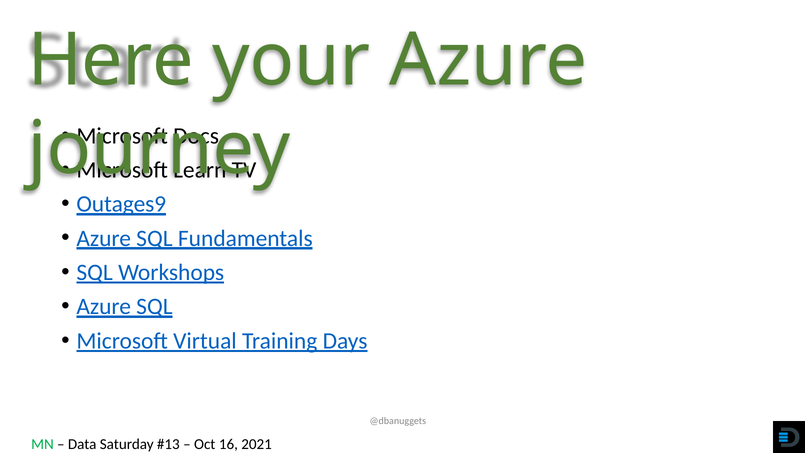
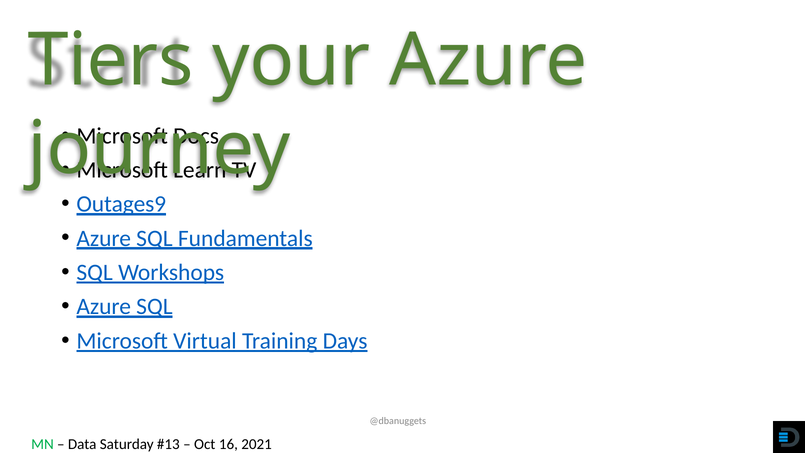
Here: Here -> Tiers
